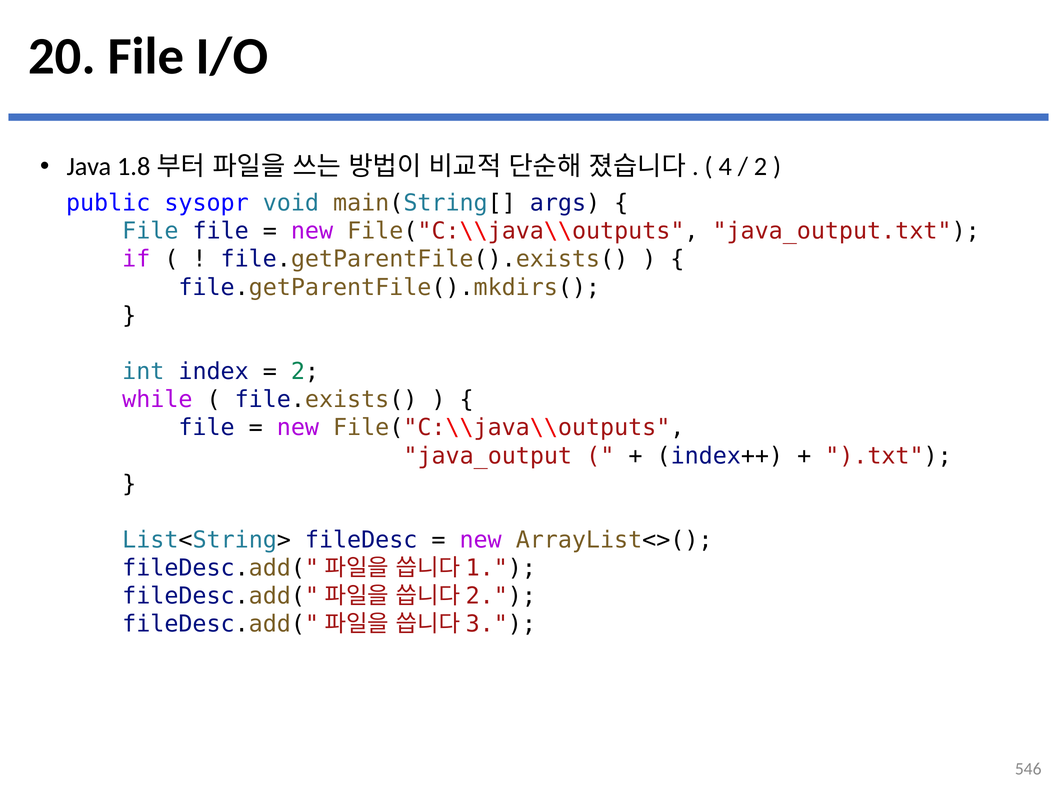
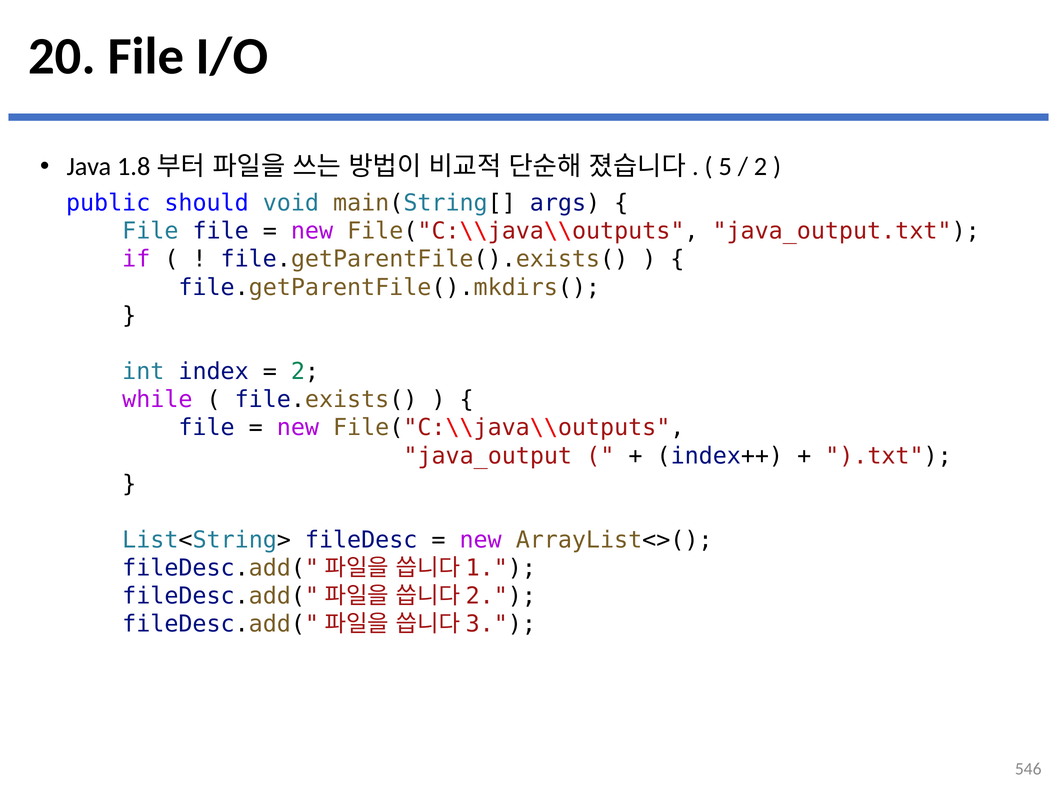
4: 4 -> 5
sysopr: sysopr -> should
